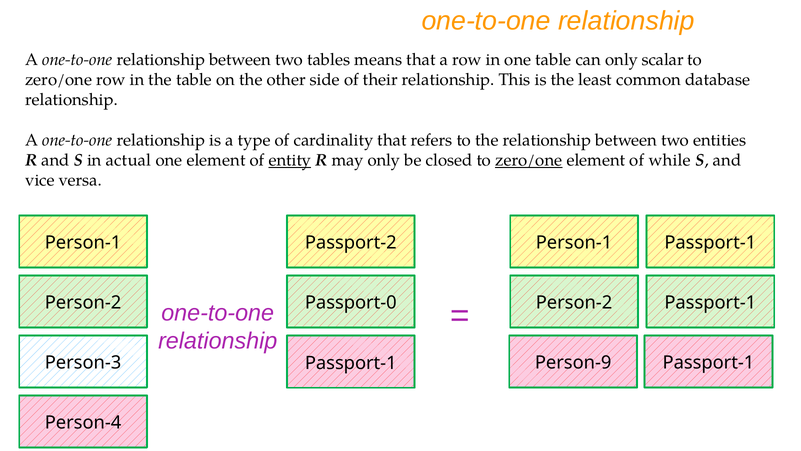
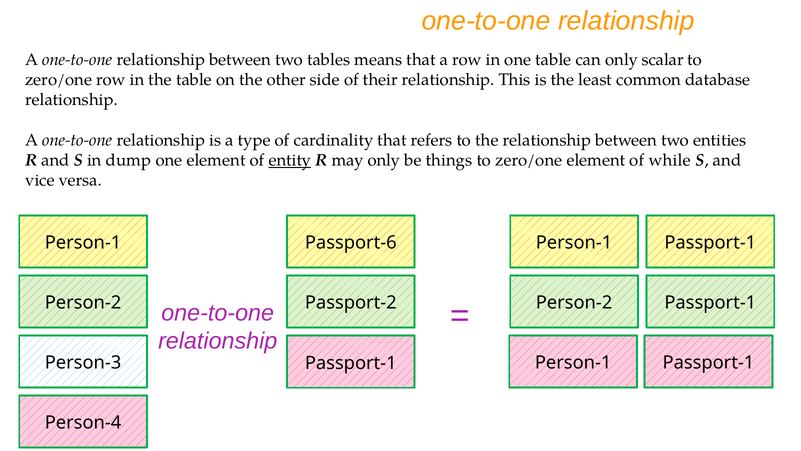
actual: actual -> dump
closed: closed -> things
zero/one at (529, 160) underline: present -> none
Passport-2: Passport-2 -> Passport-6
Passport-0: Passport-0 -> Passport-2
Passport-1 Person-9: Person-9 -> Person-1
